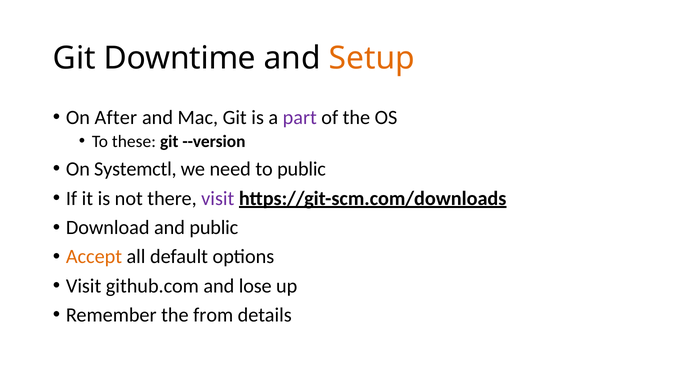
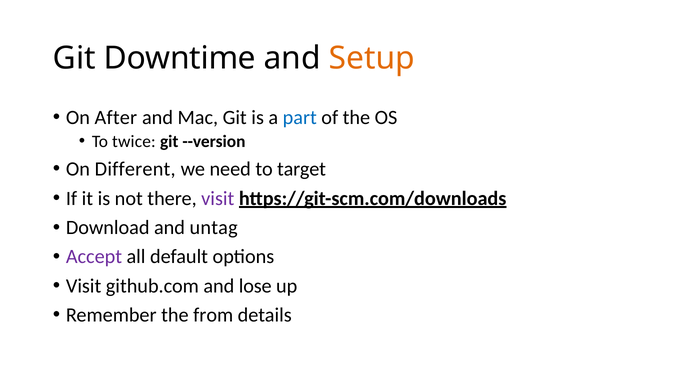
part colour: purple -> blue
these: these -> twice
Systemctl: Systemctl -> Different
to public: public -> target
and public: public -> untag
Accept colour: orange -> purple
